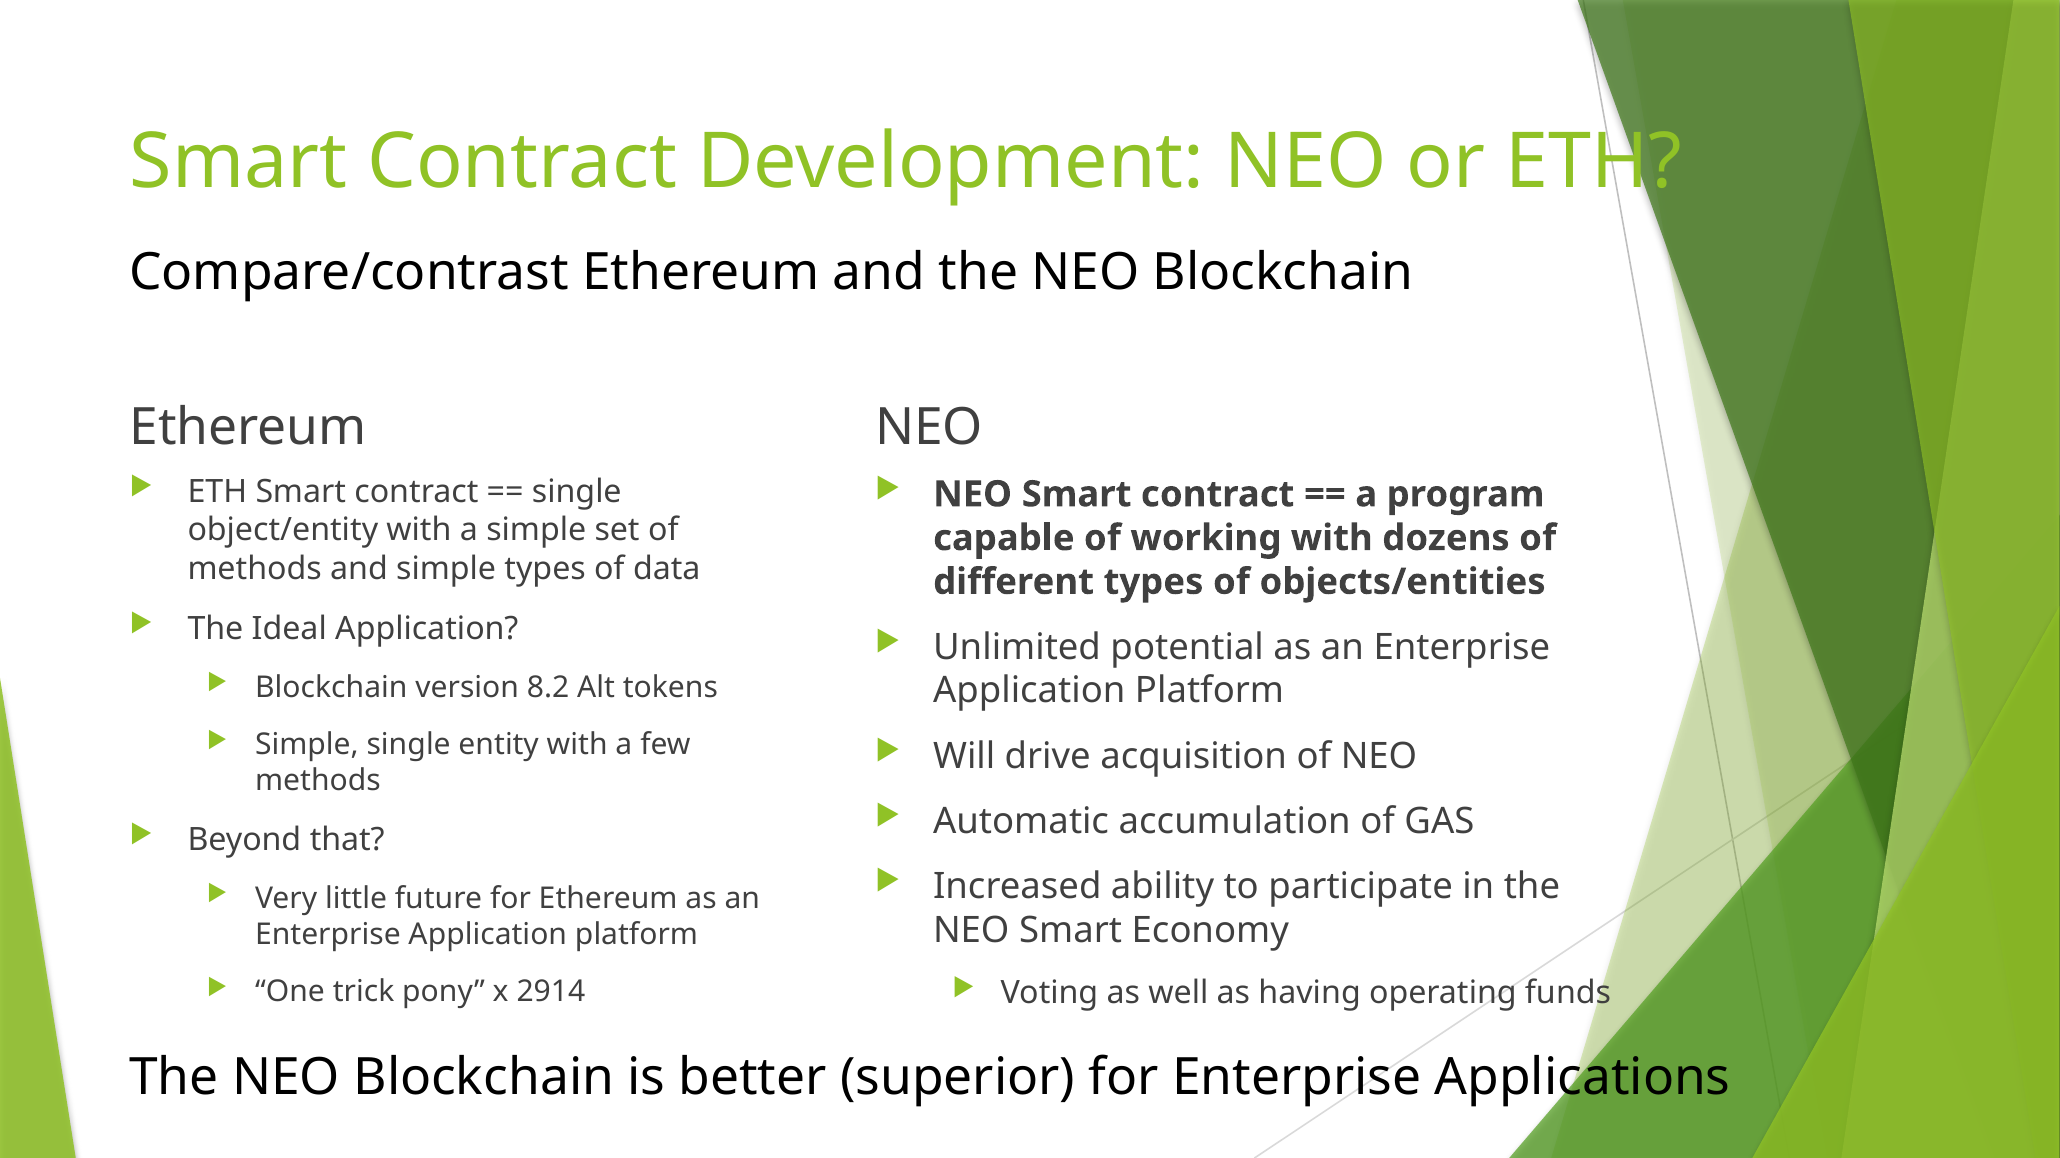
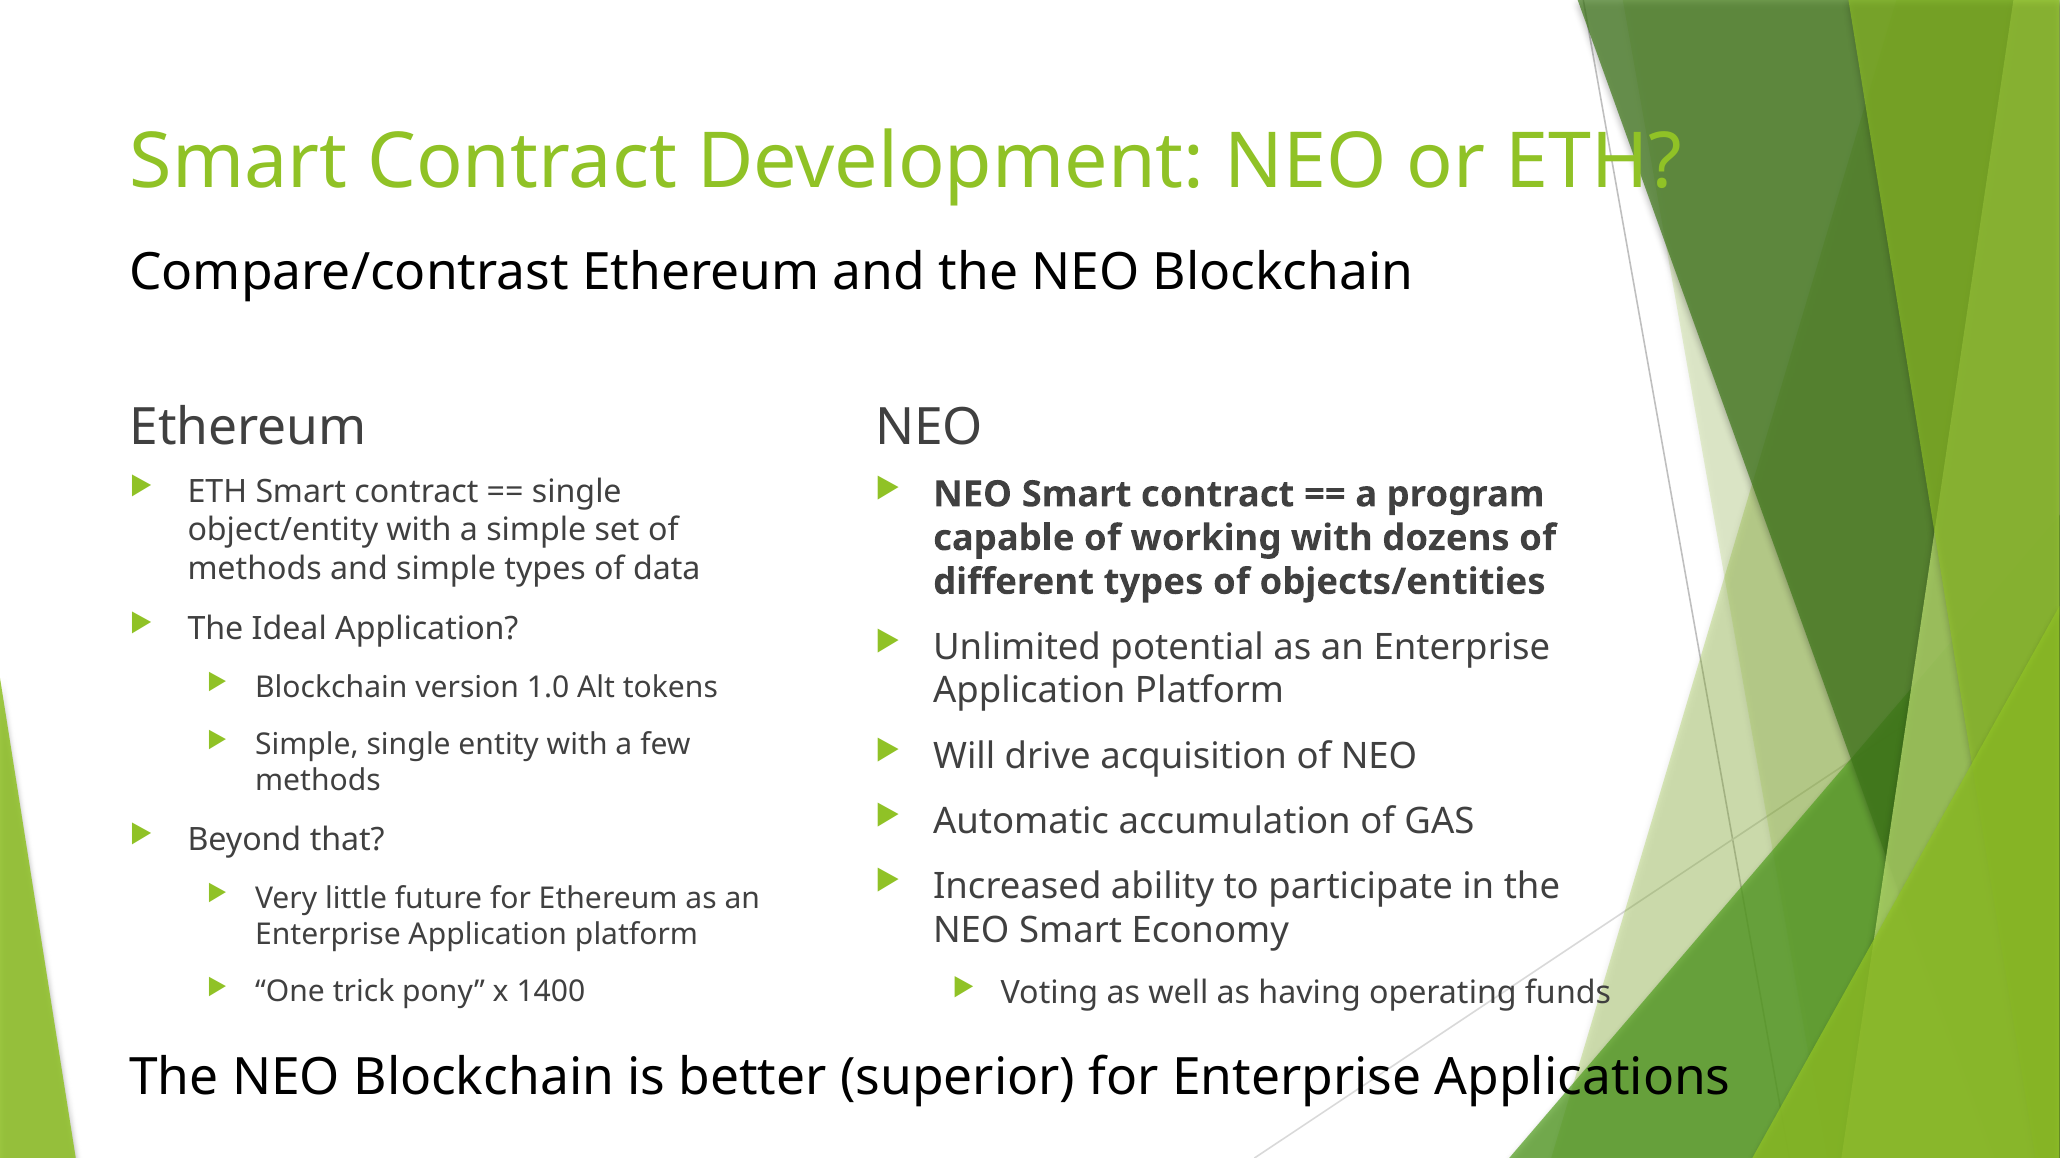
8.2: 8.2 -> 1.0
2914: 2914 -> 1400
